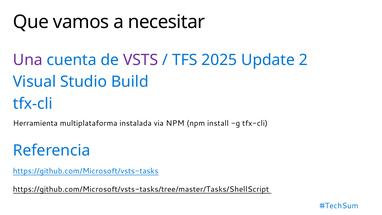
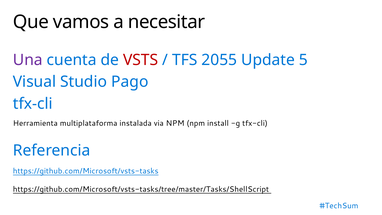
VSTS colour: purple -> red
2025: 2025 -> 2055
2: 2 -> 5
Build: Build -> Pago
